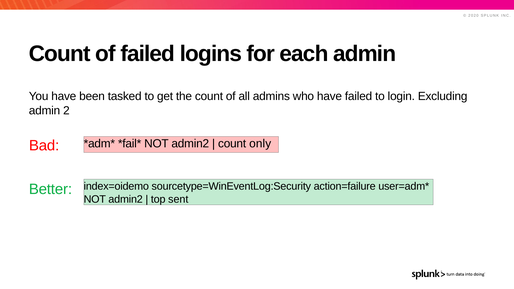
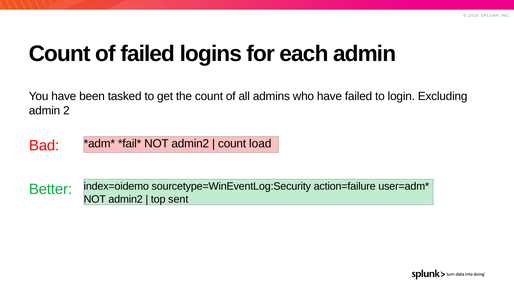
only: only -> load
